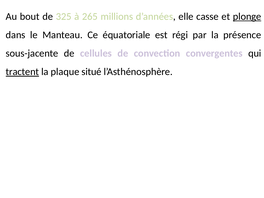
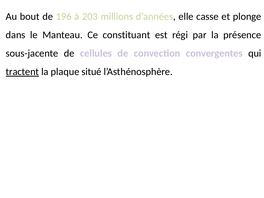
325: 325 -> 196
265: 265 -> 203
plonge underline: present -> none
équatoriale: équatoriale -> constituant
